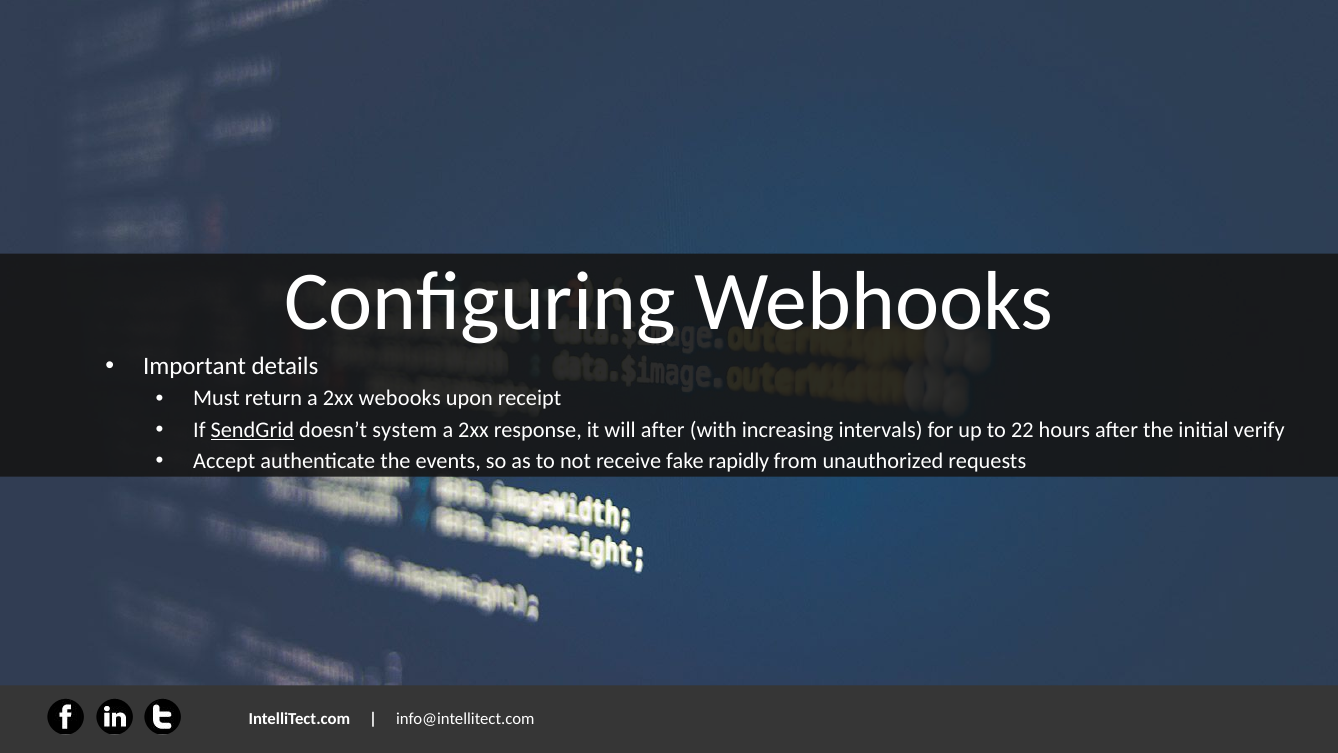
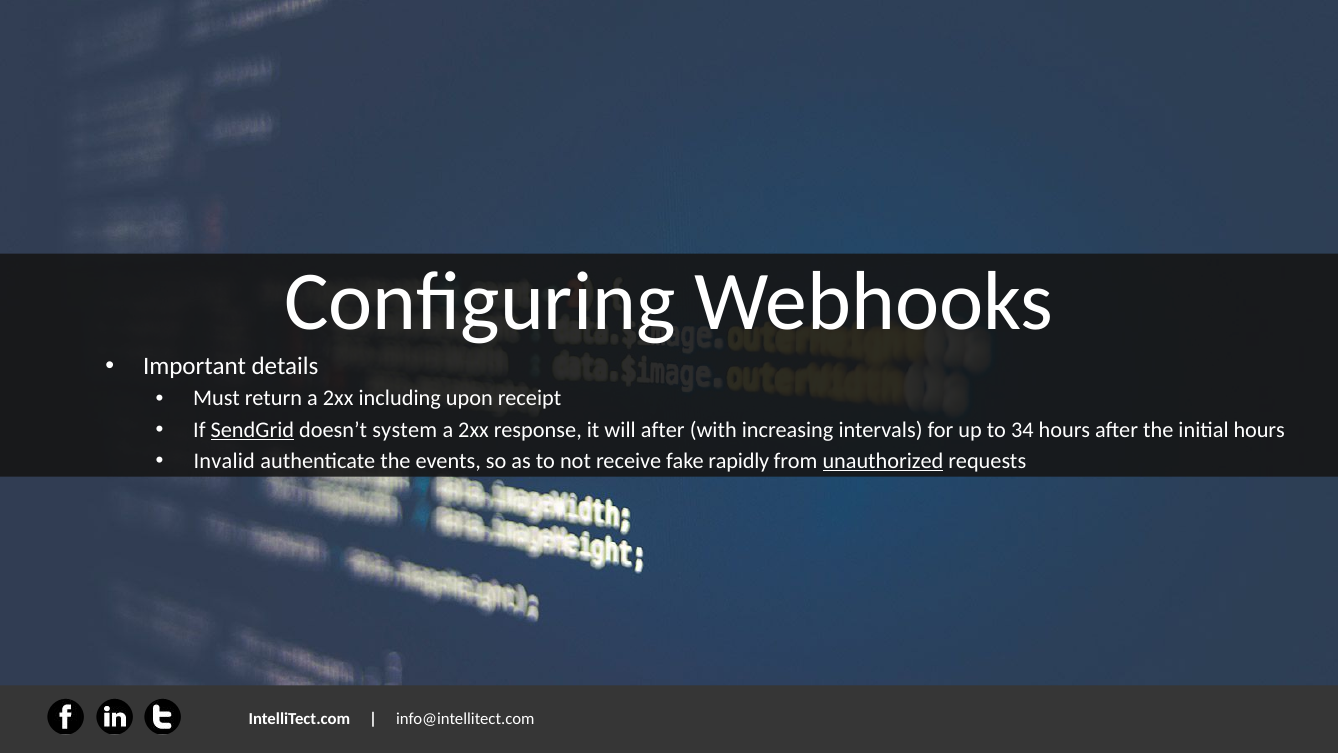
webooks: webooks -> including
22: 22 -> 34
initial verify: verify -> hours
Accept: Accept -> Invalid
unauthorized underline: none -> present
